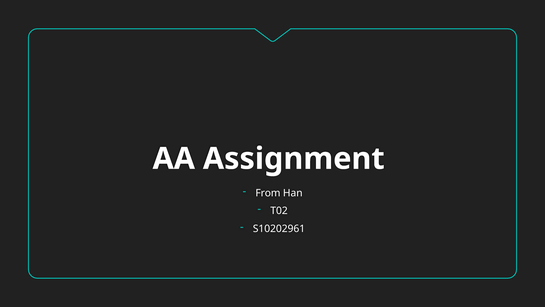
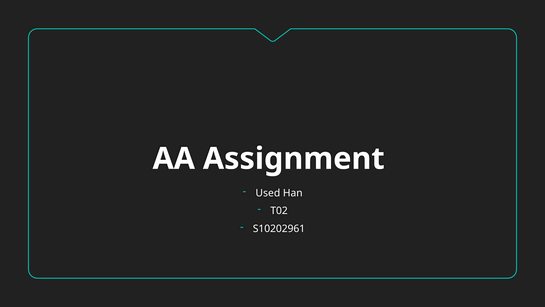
From: From -> Used
